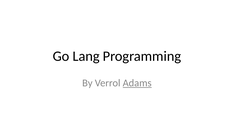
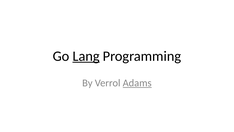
Lang underline: none -> present
